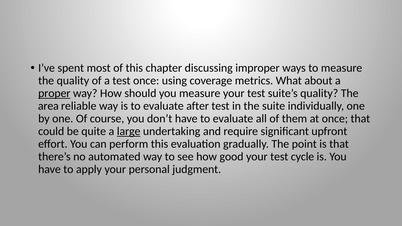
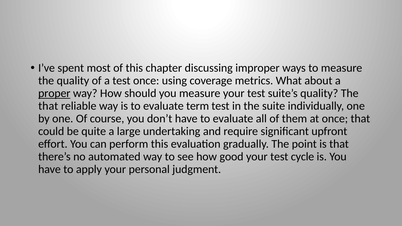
area at (48, 106): area -> that
after: after -> term
large underline: present -> none
